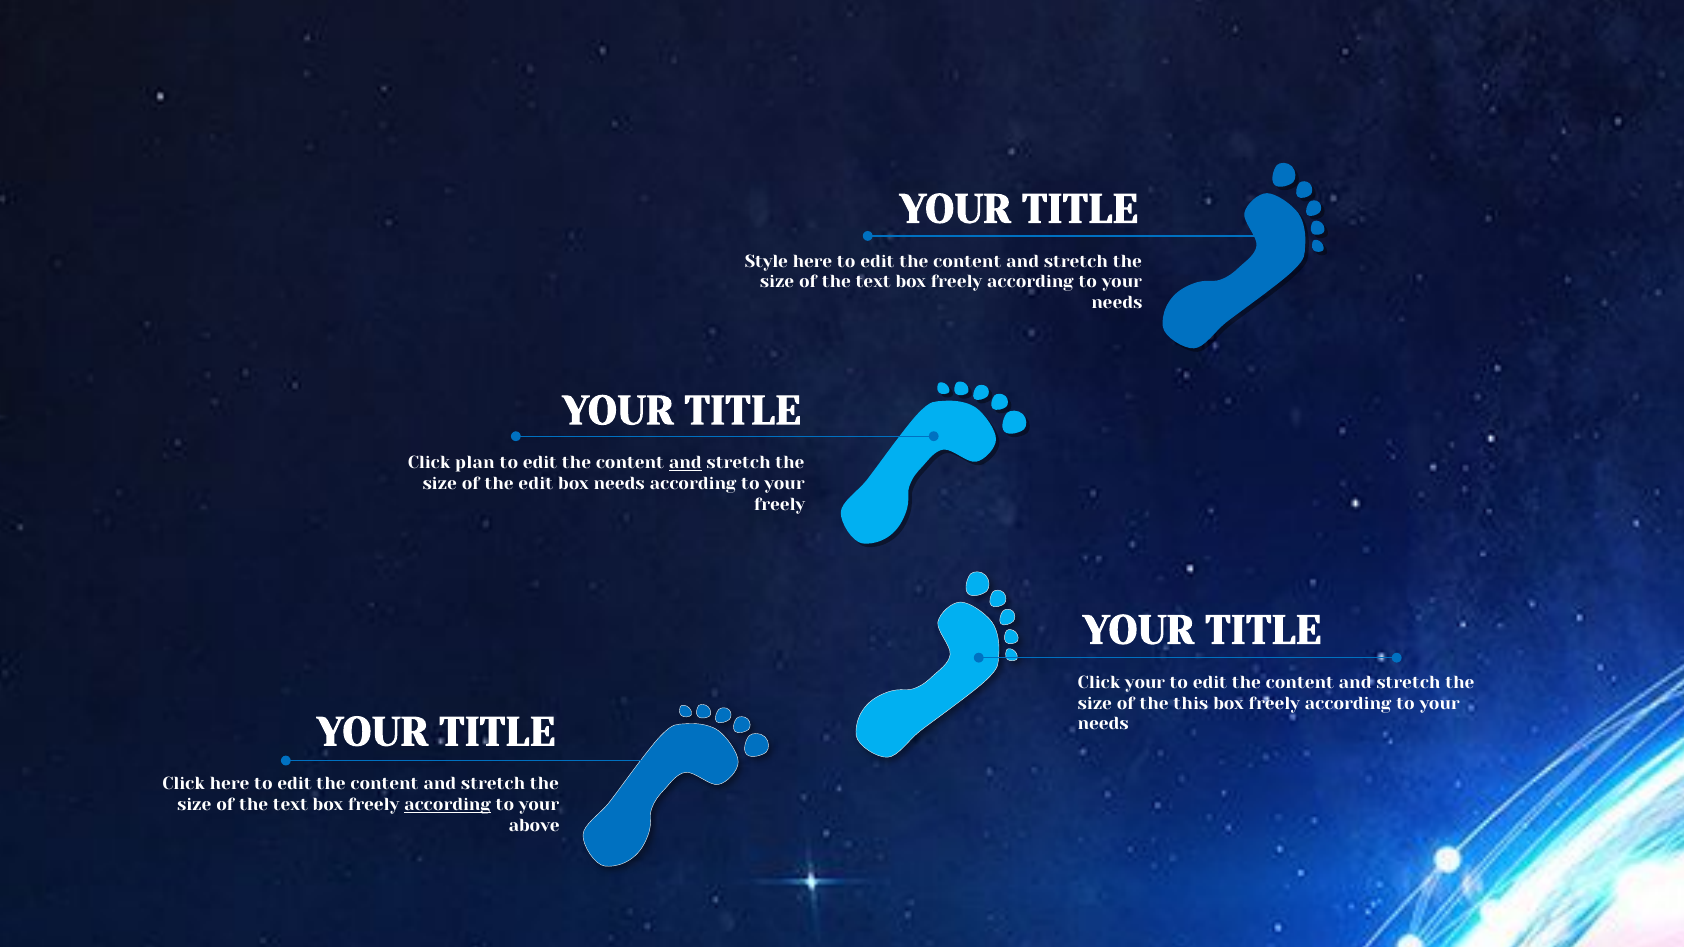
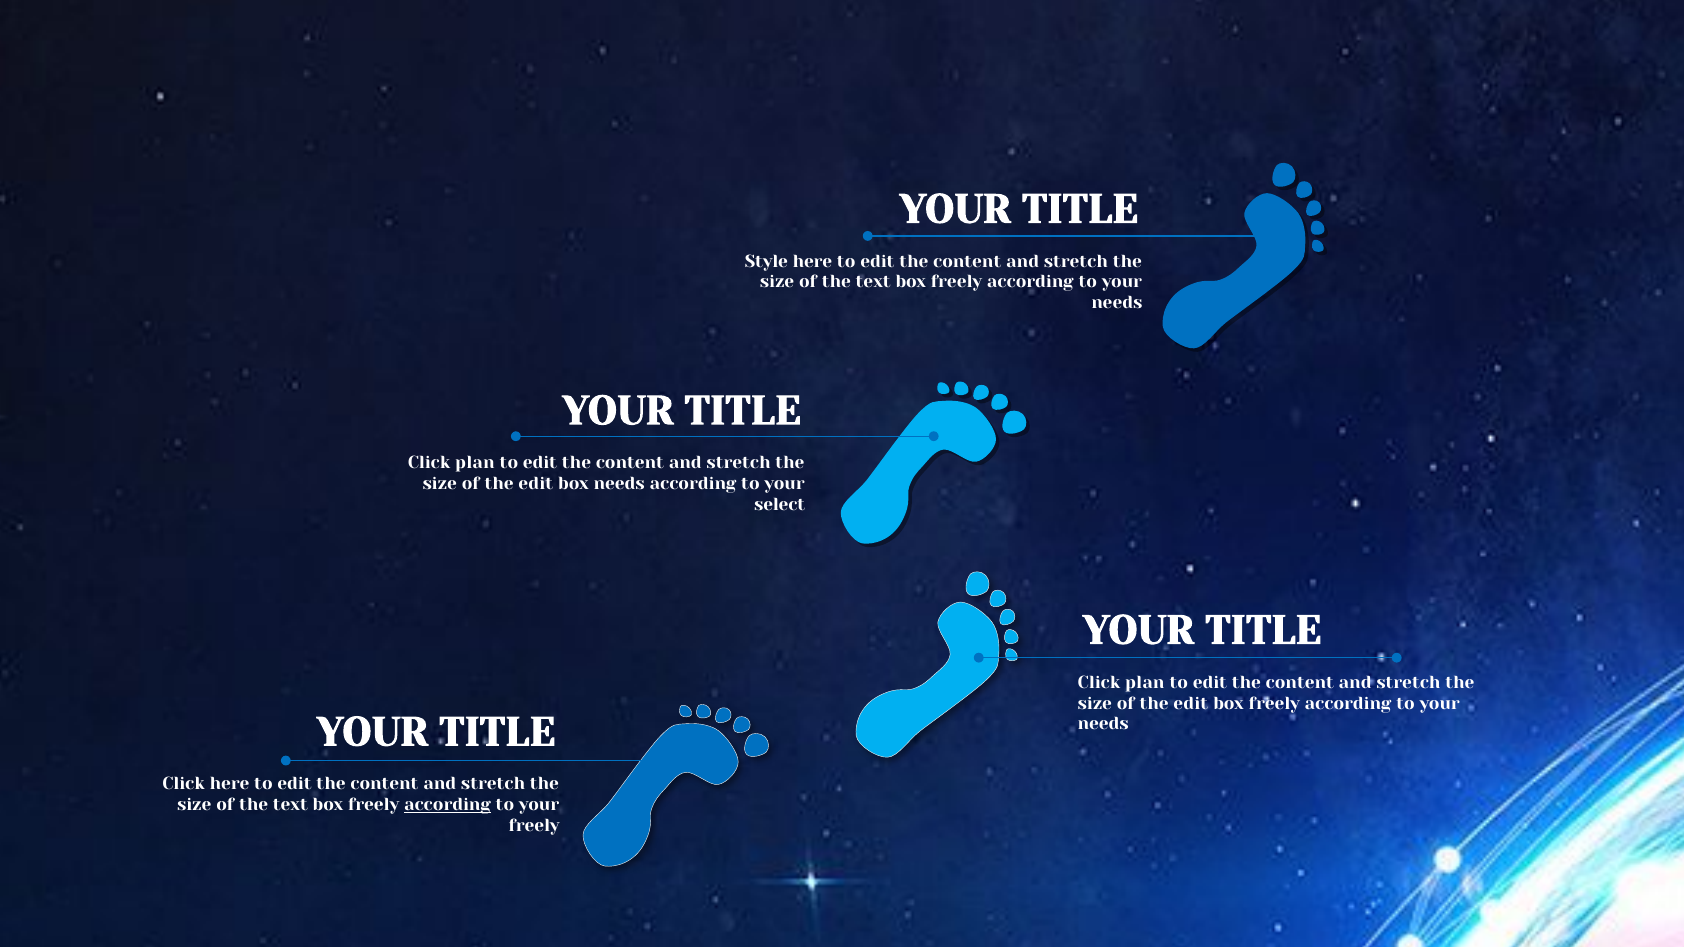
and at (685, 463) underline: present -> none
freely at (780, 505): freely -> select
your at (1145, 682): your -> plan
this at (1191, 703): this -> edit
above at (534, 826): above -> freely
